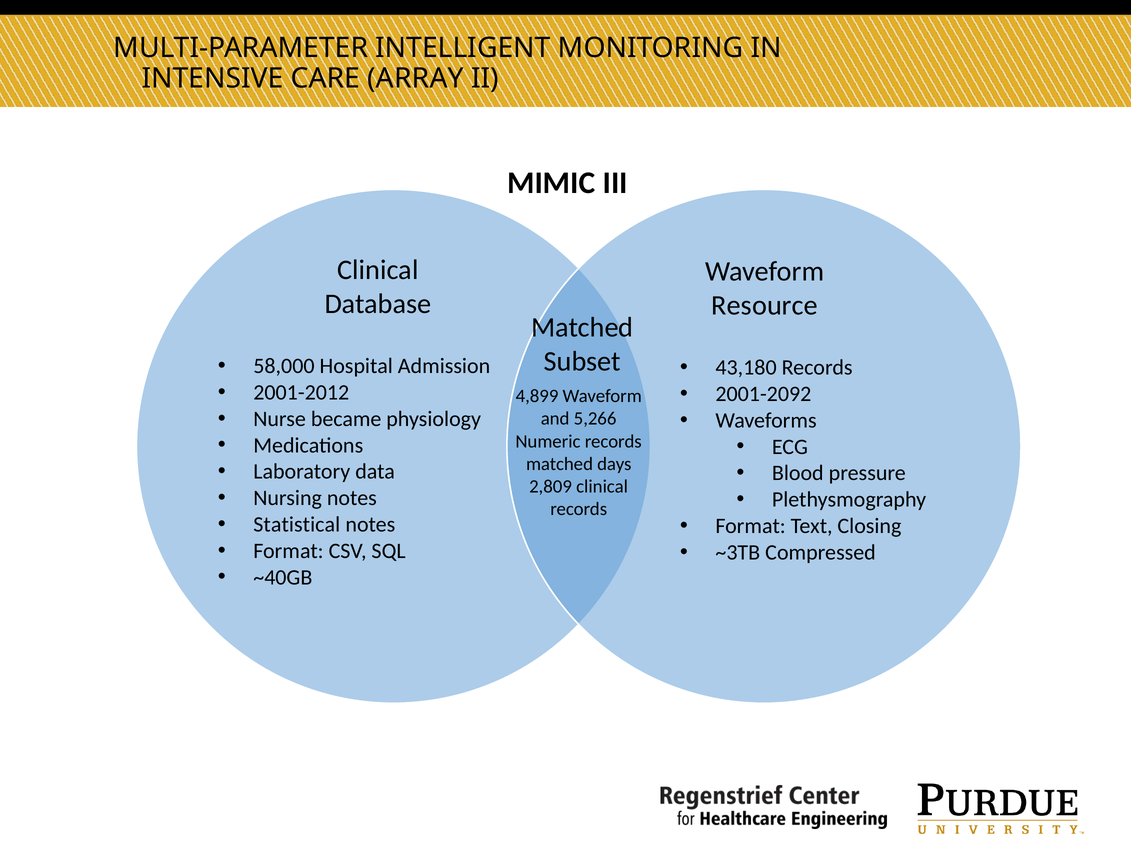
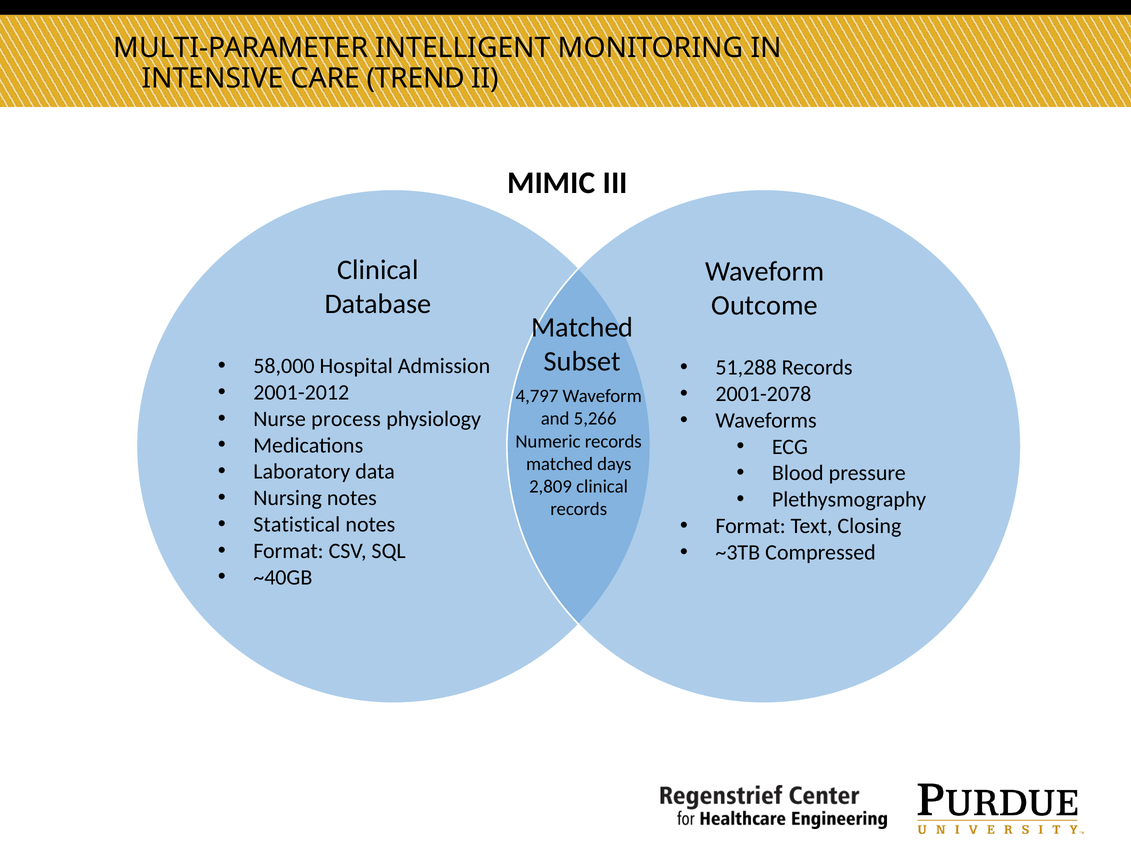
ARRAY: ARRAY -> TREND
Resource: Resource -> Outcome
43,180: 43,180 -> 51,288
2001-2092: 2001-2092 -> 2001-2078
4,899: 4,899 -> 4,797
became: became -> process
